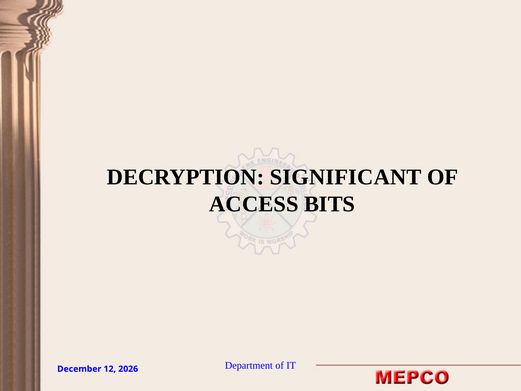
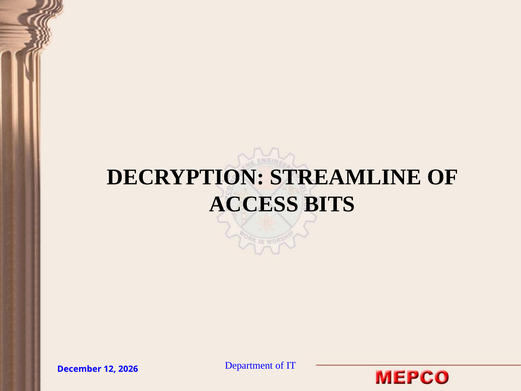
SIGNIFICANT: SIGNIFICANT -> STREAMLINE
